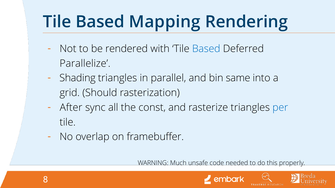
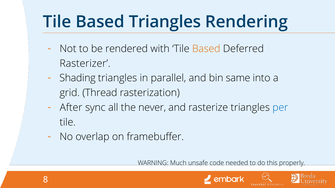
Based Mapping: Mapping -> Triangles
Based at (206, 49) colour: blue -> orange
Parallelize: Parallelize -> Rasterizer
Should: Should -> Thread
const: const -> never
